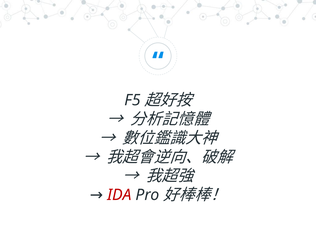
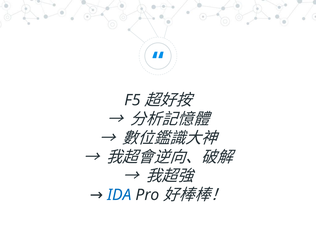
IDA colour: red -> blue
